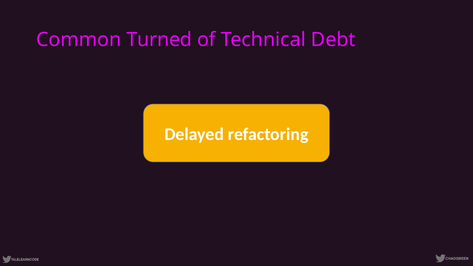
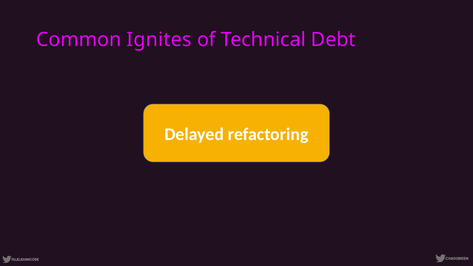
Turned: Turned -> Ignites
